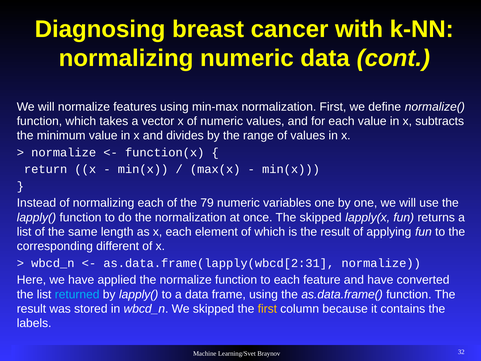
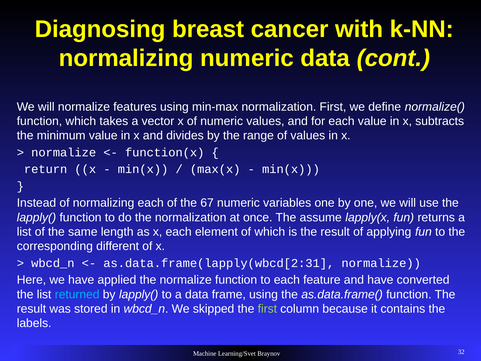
79: 79 -> 67
The skipped: skipped -> assume
first at (267, 309) colour: yellow -> light green
